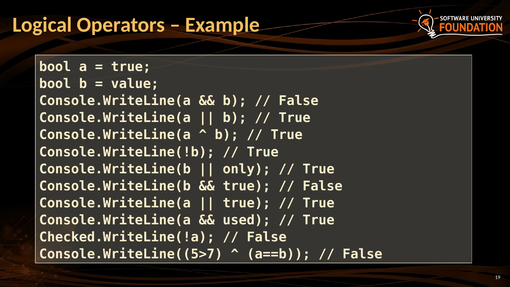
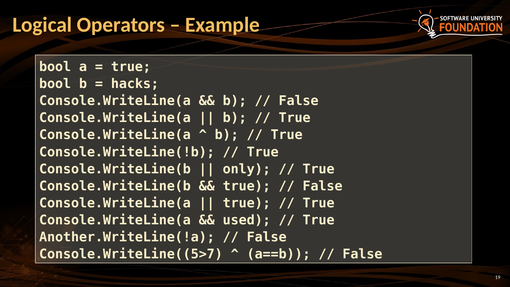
value: value -> hacks
Checked.WriteLine(!a: Checked.WriteLine(!a -> Another.WriteLine(!a
